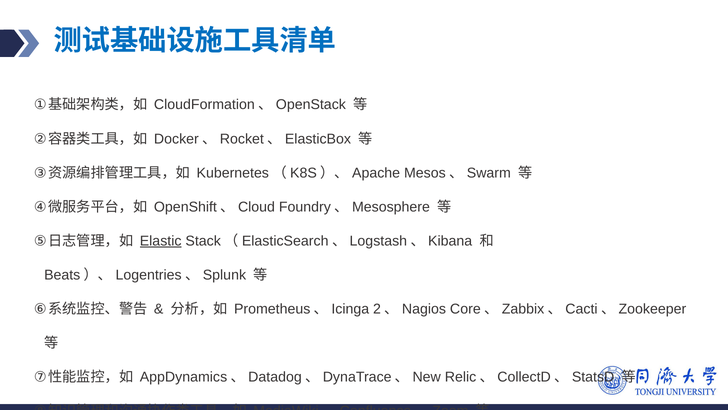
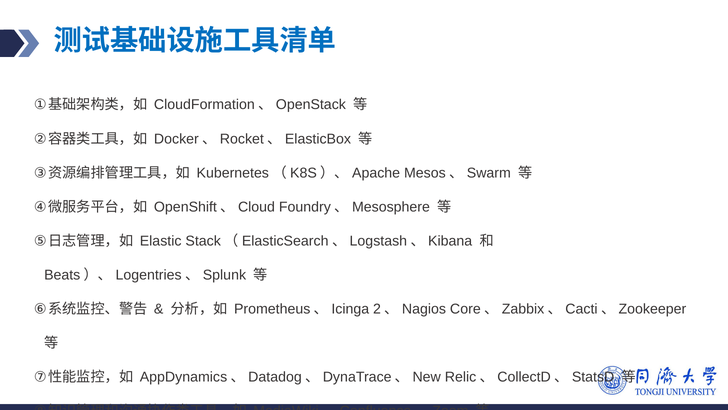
Elastic underline: present -> none
